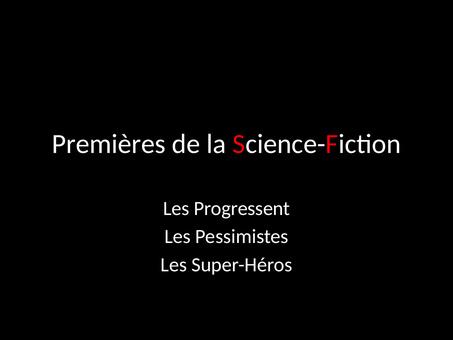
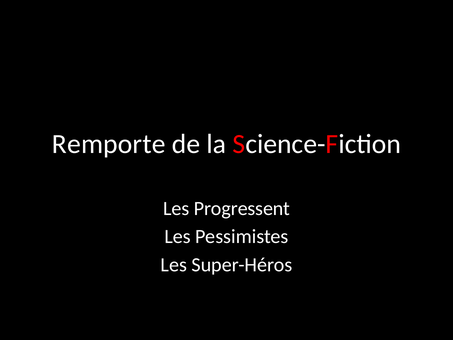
Premières: Premières -> Remporte
